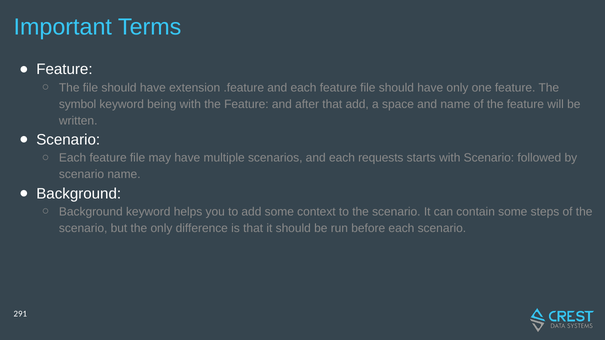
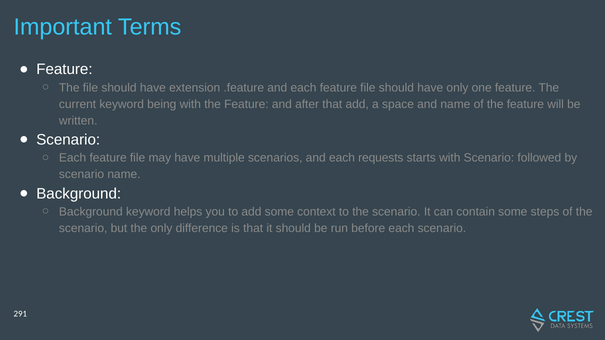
symbol: symbol -> current
